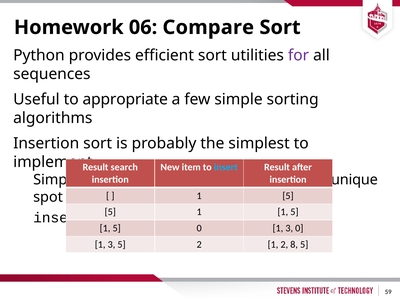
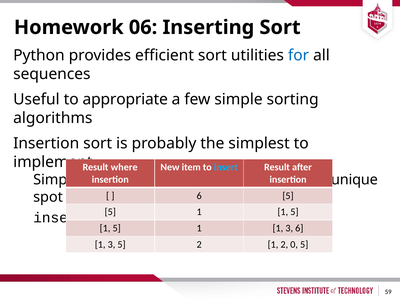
Compare: Compare -> Inserting
for at (299, 55) colour: purple -> blue
search: search -> where
1 at (199, 196): 1 -> 6
0 at (199, 228): 0 -> 1
3 0: 0 -> 6
8: 8 -> 0
